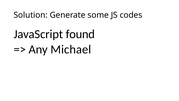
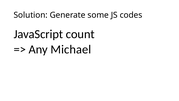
found: found -> count
